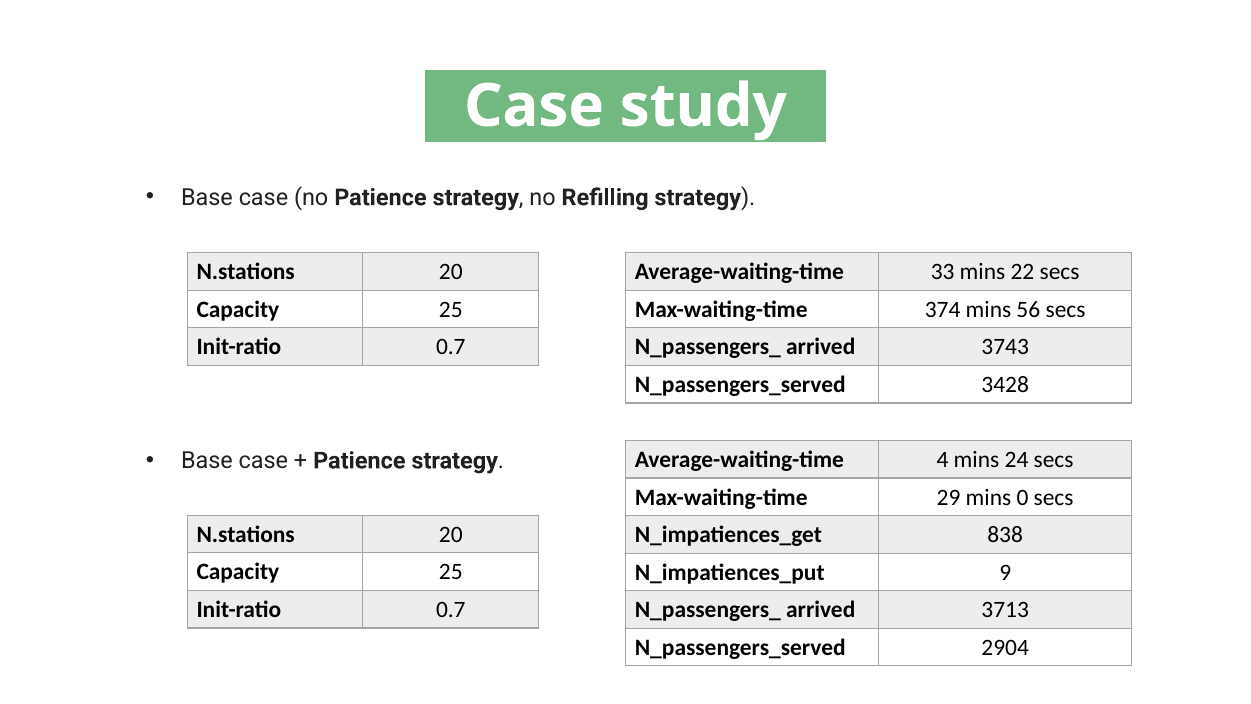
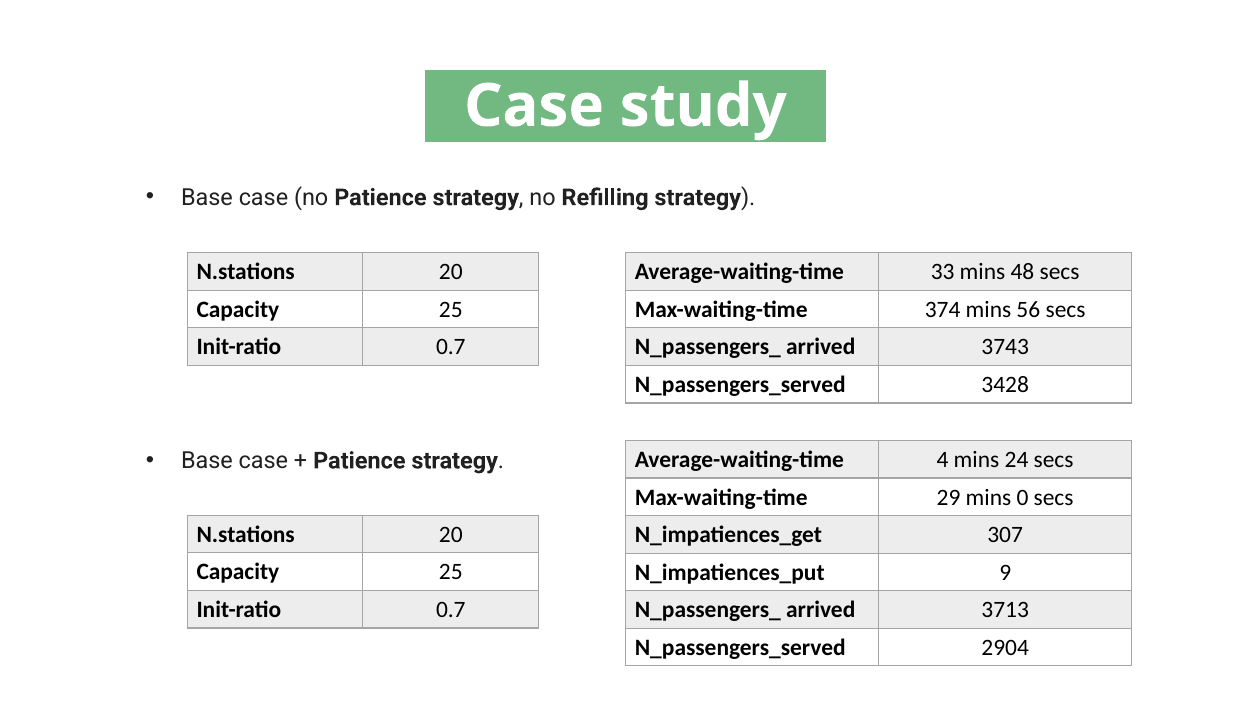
22: 22 -> 48
838: 838 -> 307
